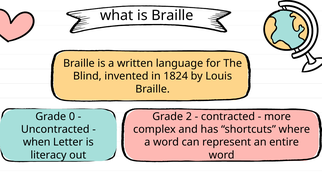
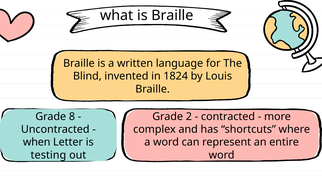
0: 0 -> 8
literacy: literacy -> testing
